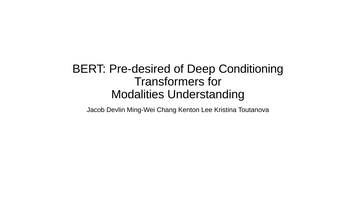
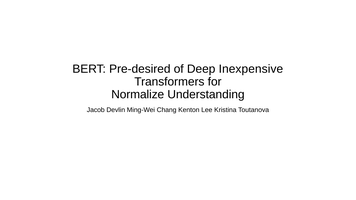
Conditioning: Conditioning -> Inexpensive
Modalities: Modalities -> Normalize
